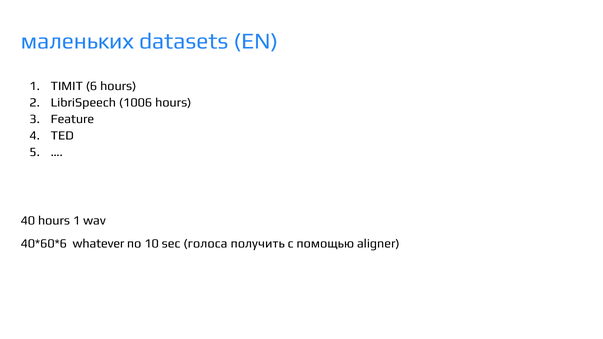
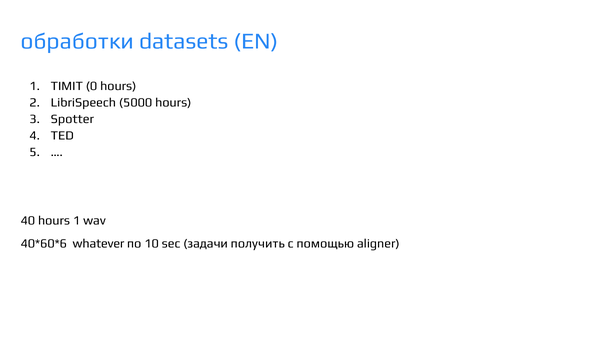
маленьких: маленьких -> обработки
6: 6 -> 0
1006: 1006 -> 5000
Feature: Feature -> Spotter
голоса: голоса -> задачи
